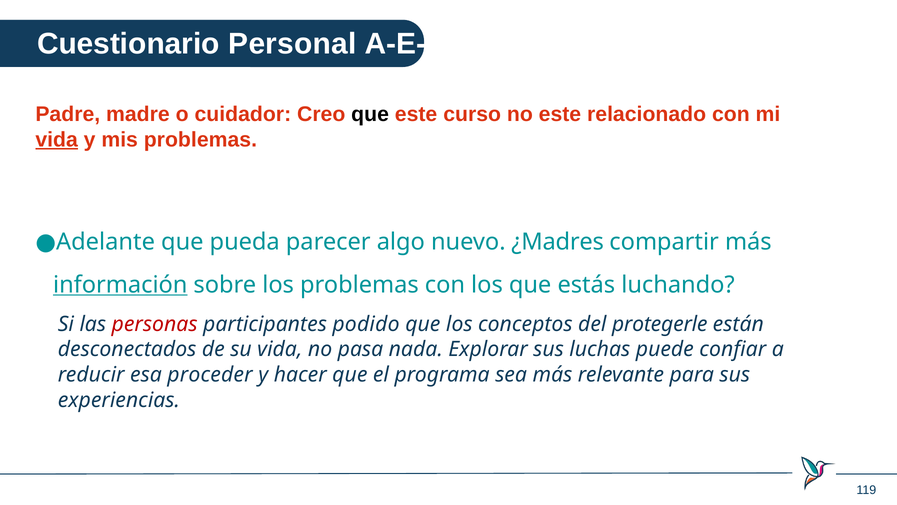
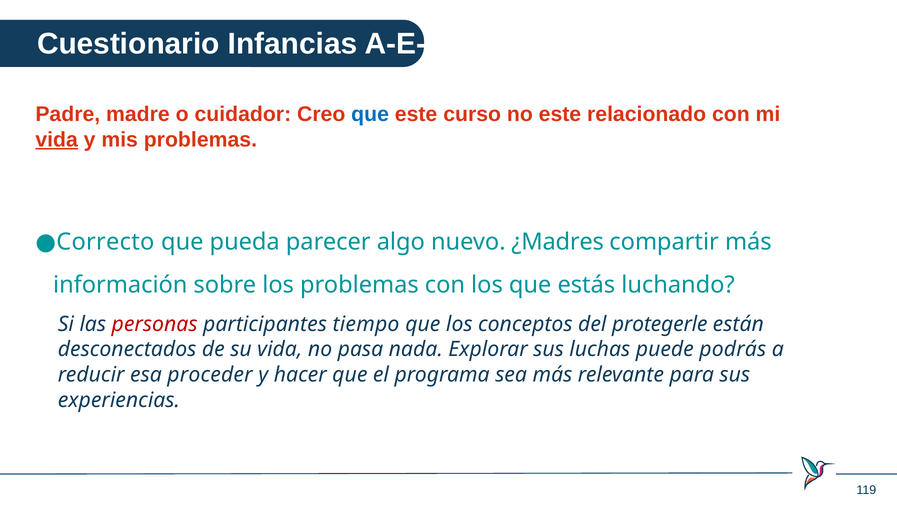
Personal: Personal -> Infancias
que at (370, 114) colour: black -> blue
Adelante: Adelante -> Correcto
información underline: present -> none
podido: podido -> tiempo
confiar: confiar -> podrás
